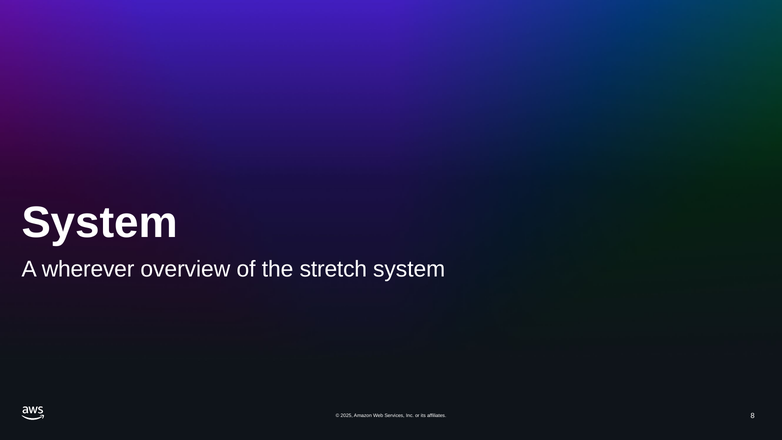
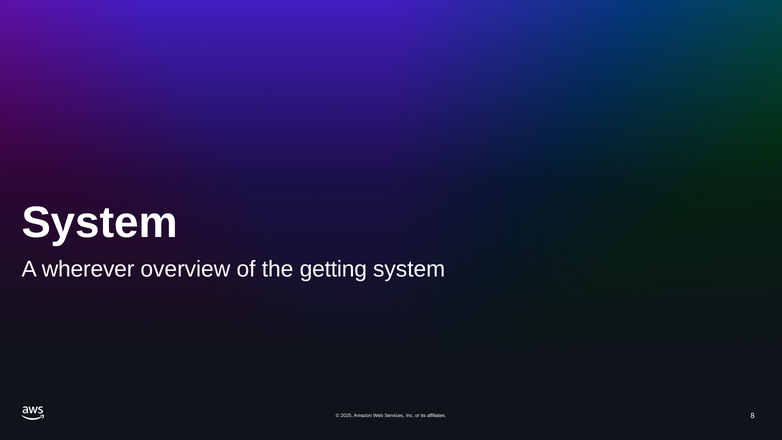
stretch: stretch -> getting
